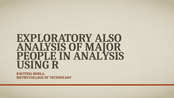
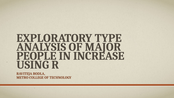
ALSO: ALSO -> TYPE
IN ANALYSIS: ANALYSIS -> INCREASE
